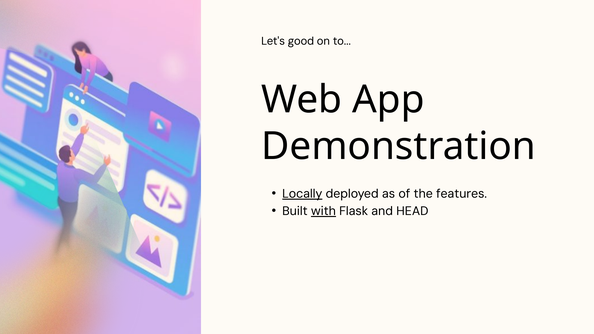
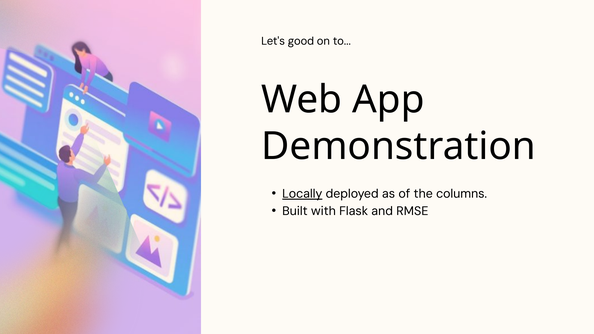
features: features -> columns
with underline: present -> none
HEAD: HEAD -> RMSE
